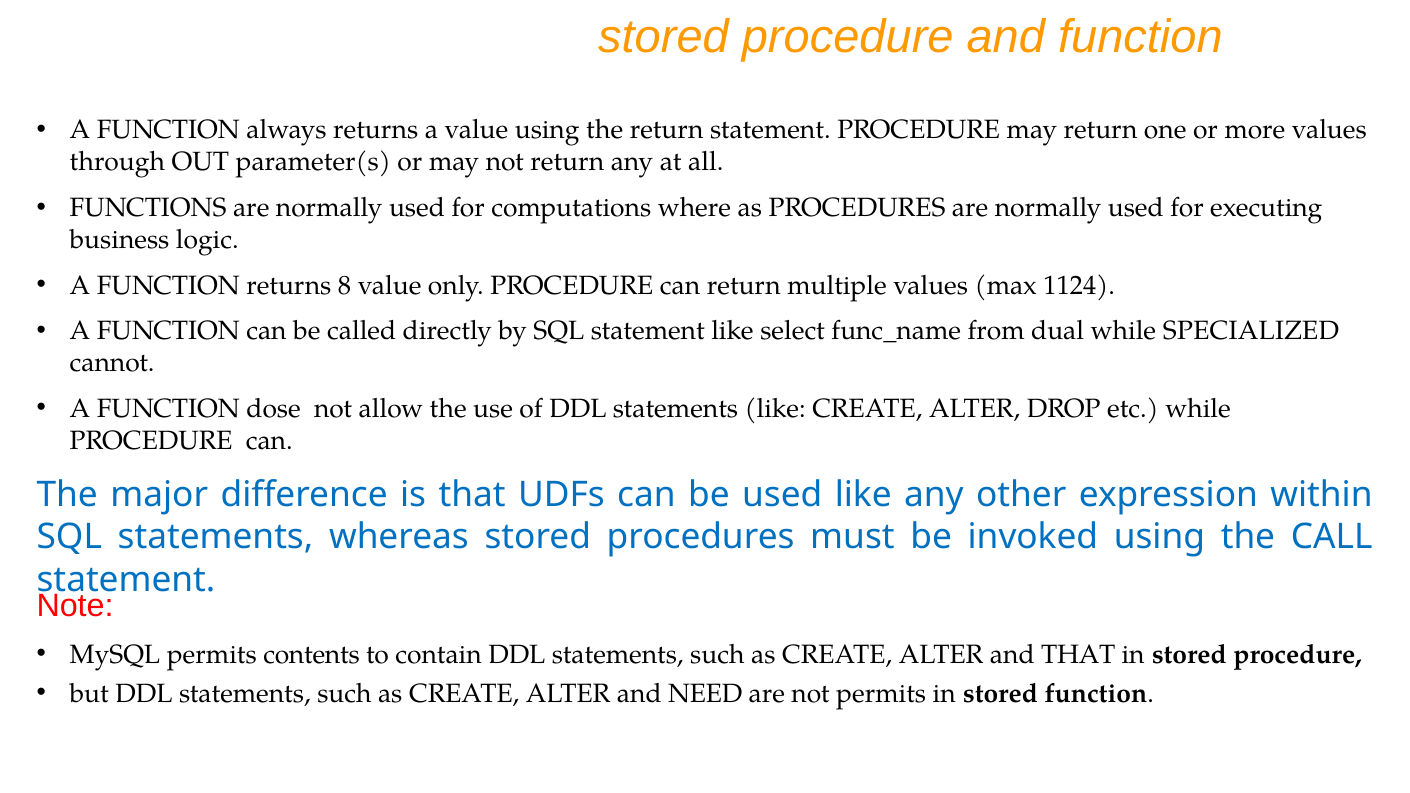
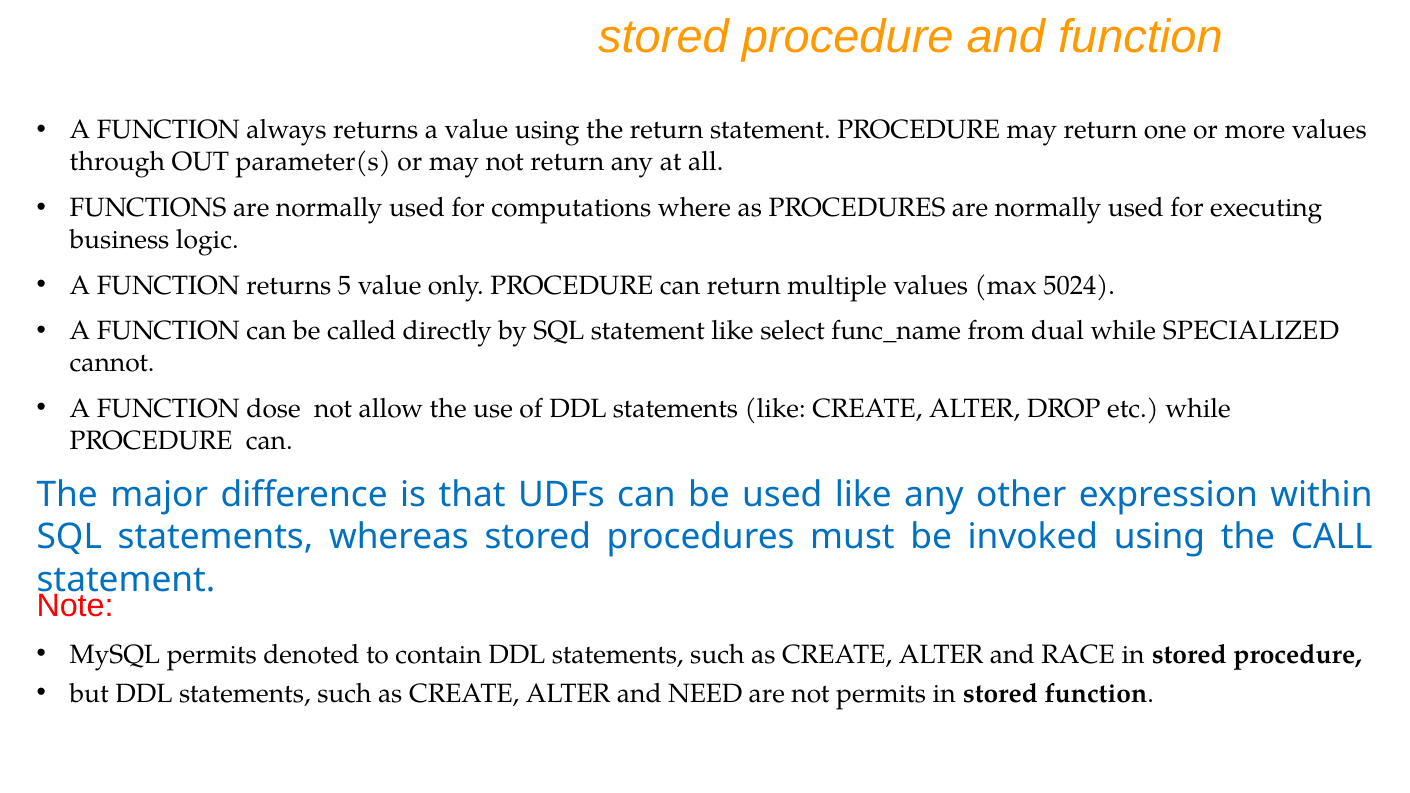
8: 8 -> 5
1124: 1124 -> 5024
contents: contents -> denoted
and THAT: THAT -> RACE
